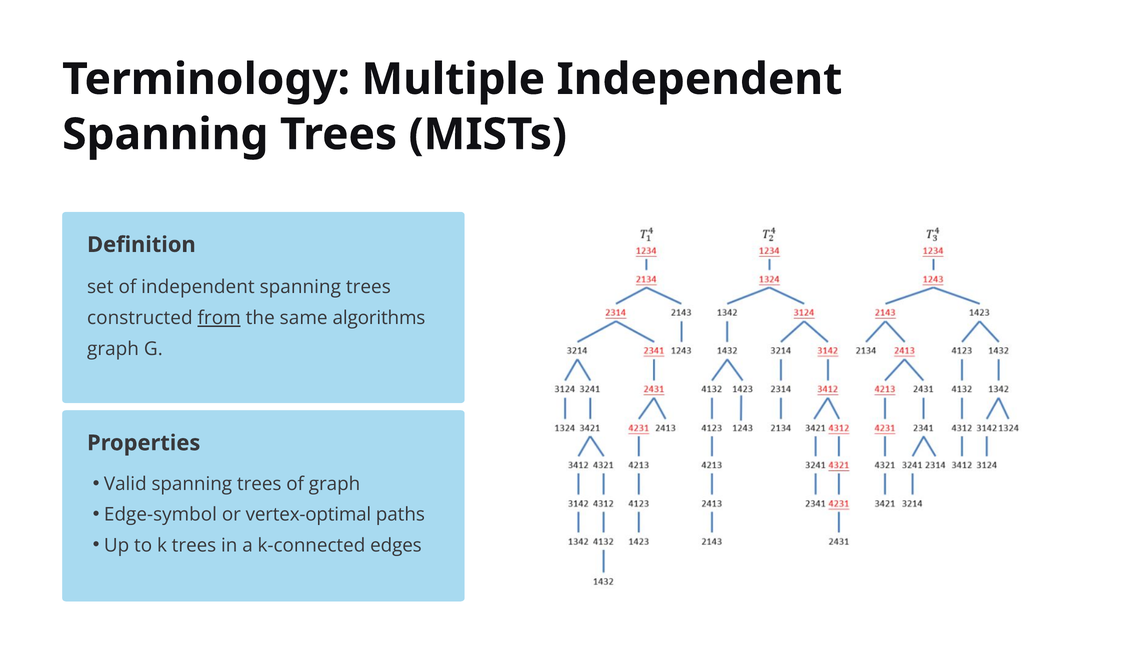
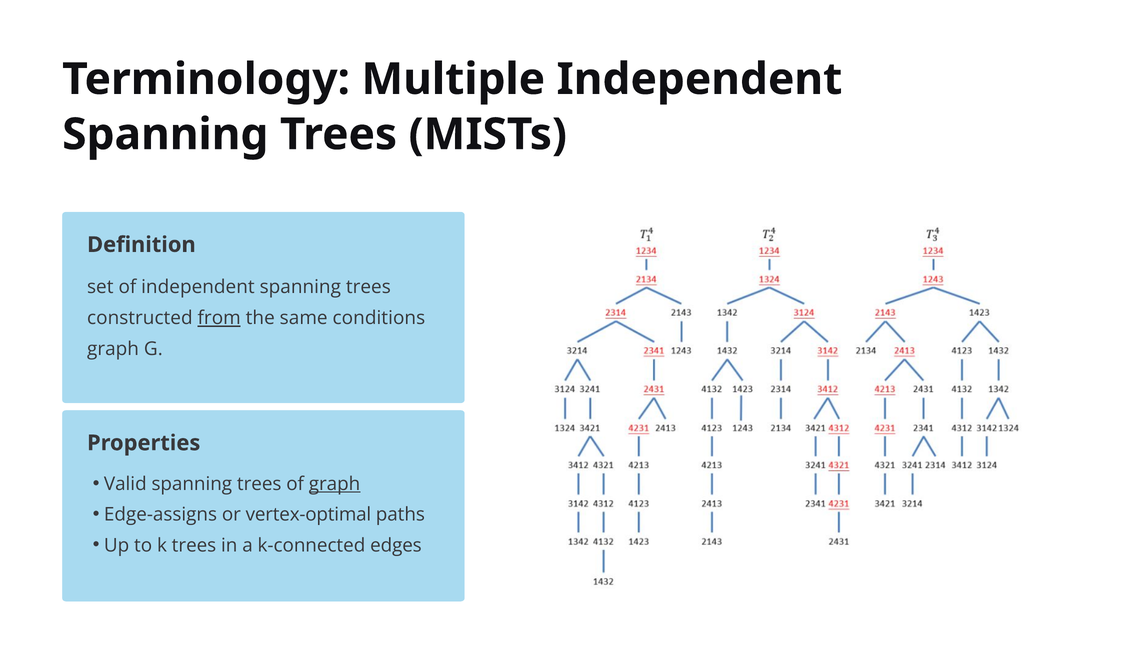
algorithms: algorithms -> conditions
graph at (335, 484) underline: none -> present
Edge-symbol: Edge-symbol -> Edge-assigns
